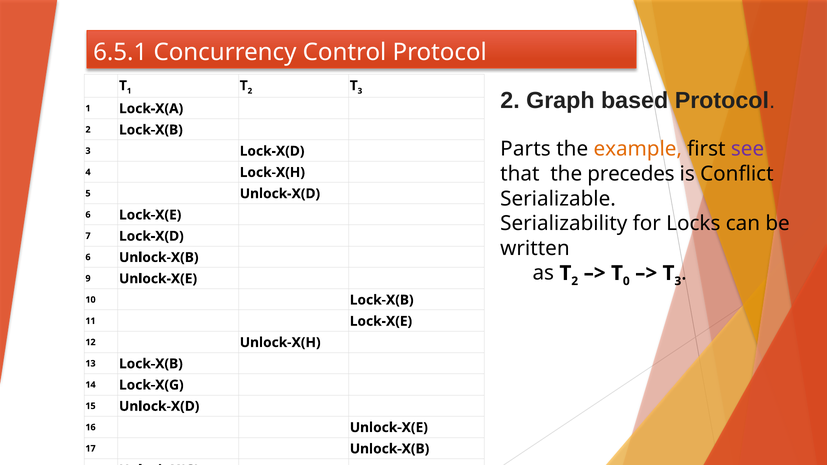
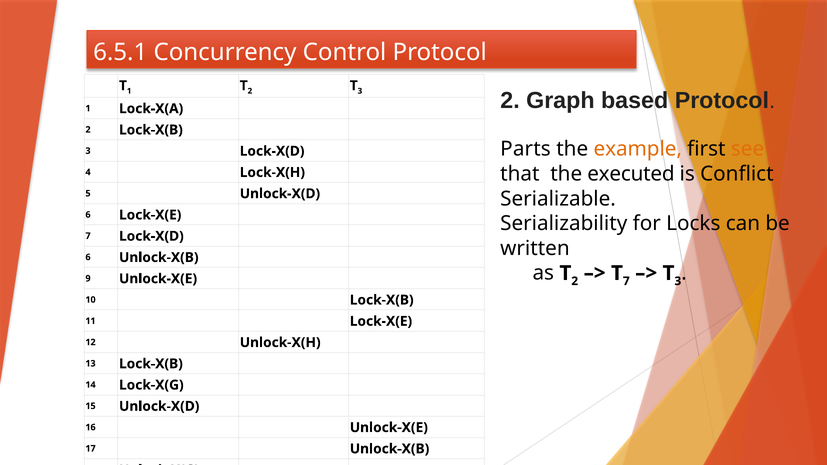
see colour: purple -> orange
precedes: precedes -> executed
0 at (626, 281): 0 -> 7
